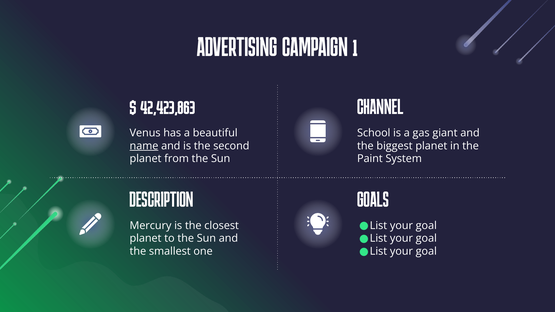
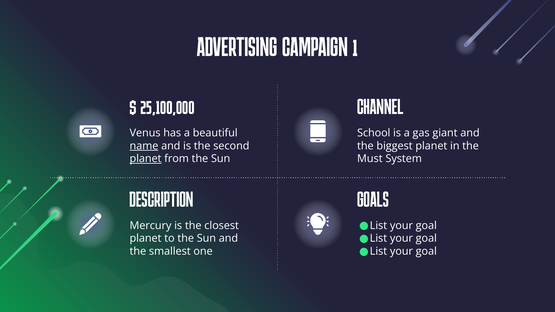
42,423,863: 42,423,863 -> 25,100,000
planet at (146, 159) underline: none -> present
Paint: Paint -> Must
